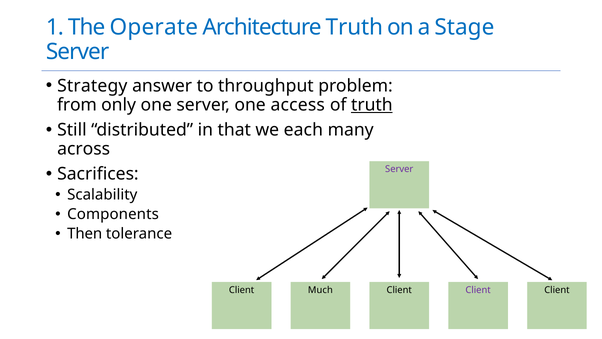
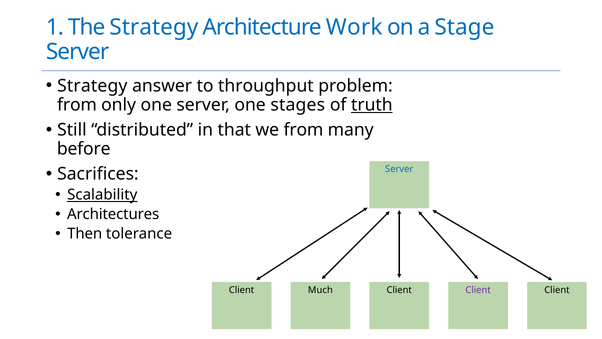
The Operate: Operate -> Strategy
Architecture Truth: Truth -> Work
access: access -> stages
we each: each -> from
across: across -> before
Server at (399, 169) colour: purple -> blue
Scalability underline: none -> present
Components: Components -> Architectures
